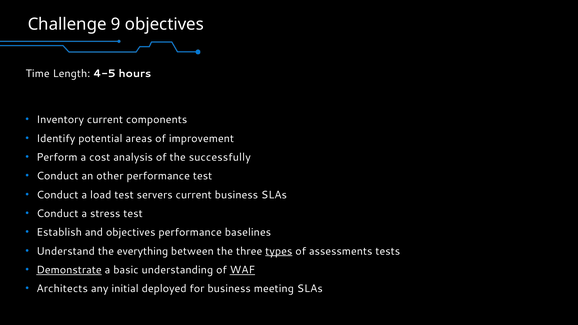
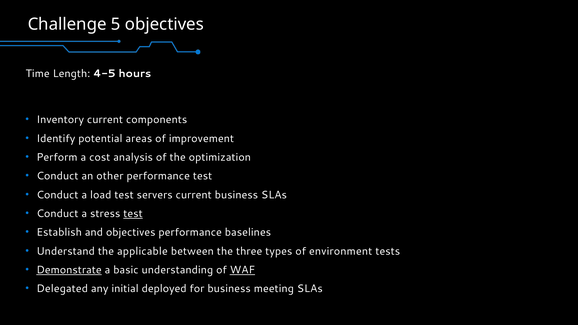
9: 9 -> 5
successfully: successfully -> optimization
test at (133, 214) underline: none -> present
everything: everything -> applicable
types underline: present -> none
assessments: assessments -> environment
Architects: Architects -> Delegated
